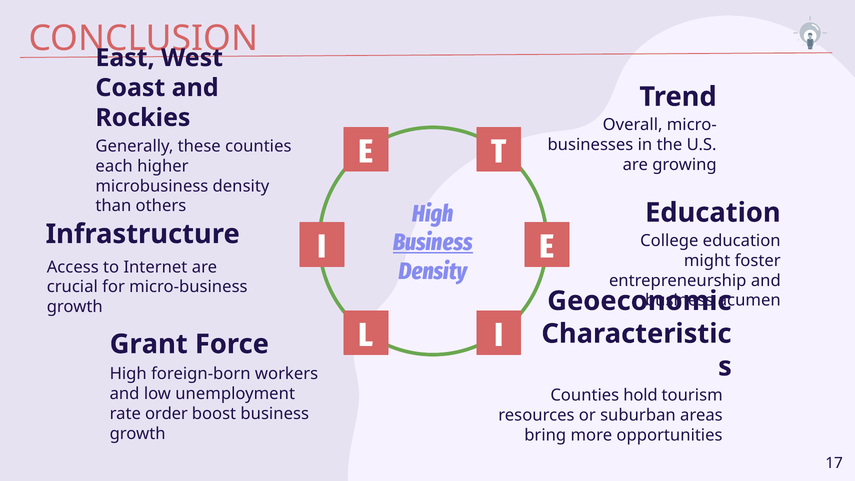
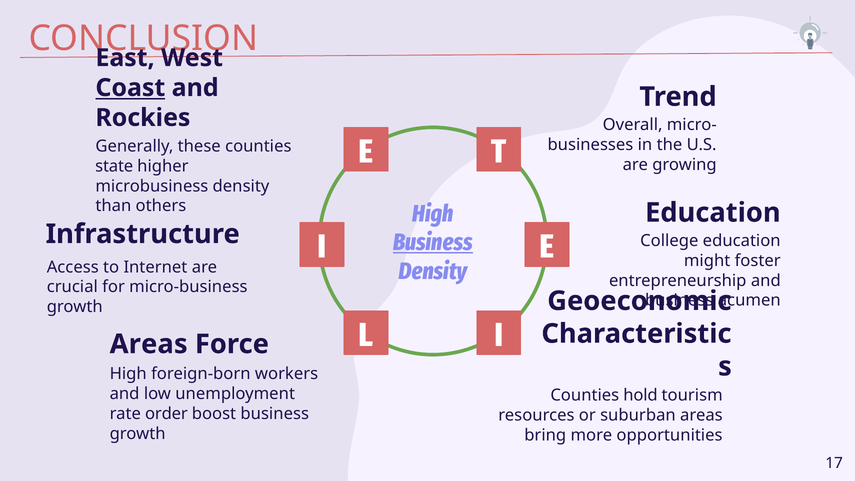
Coast underline: none -> present
each: each -> state
Grant at (149, 344): Grant -> Areas
